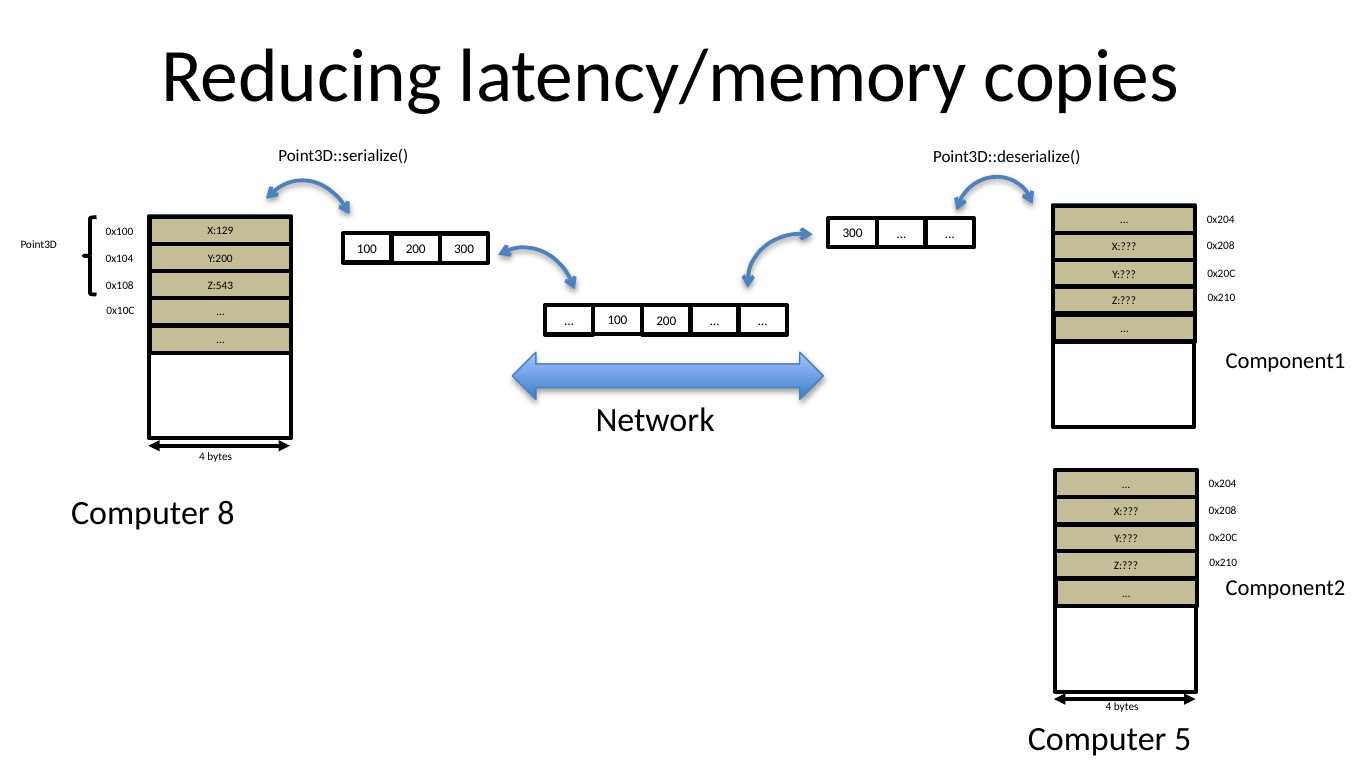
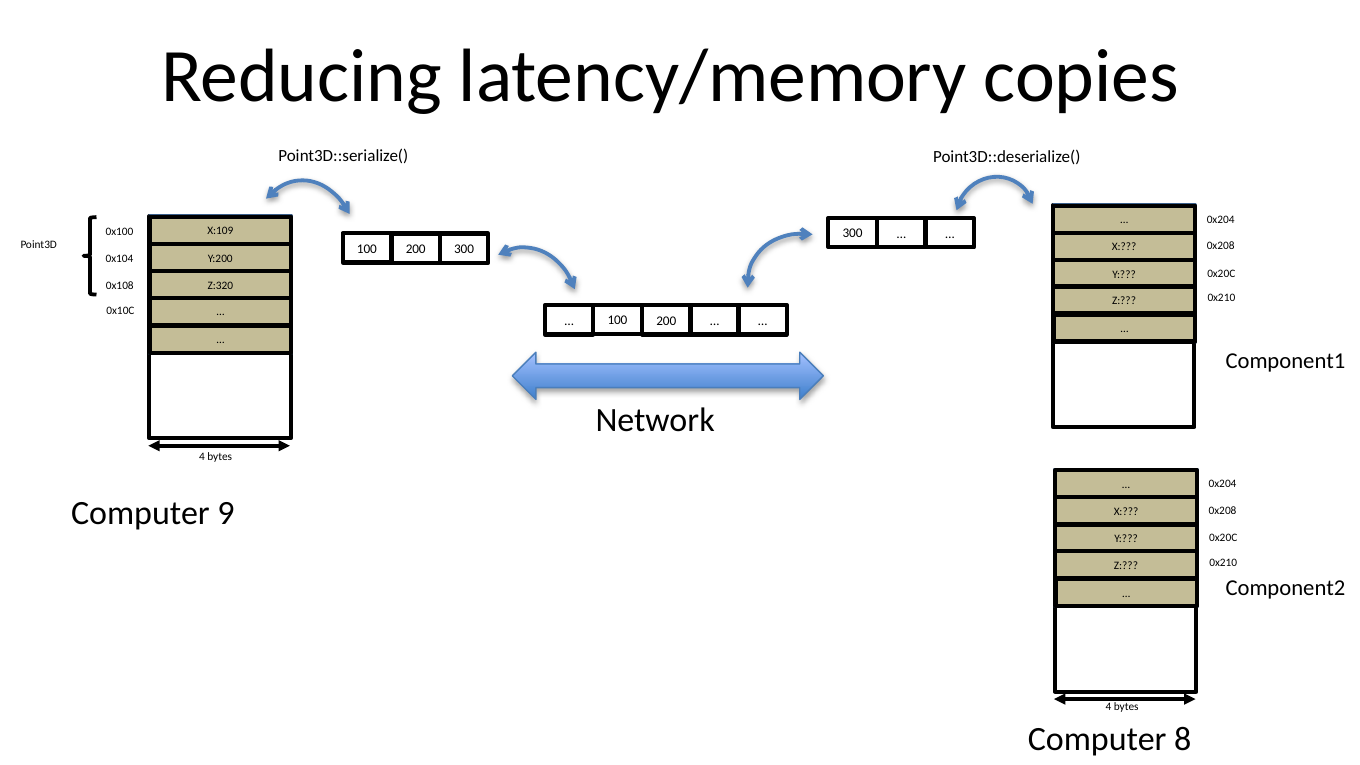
X:129: X:129 -> X:109
Z:543: Z:543 -> Z:320
8: 8 -> 9
5: 5 -> 8
